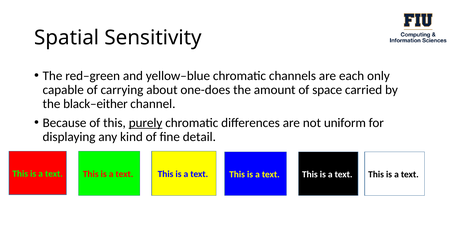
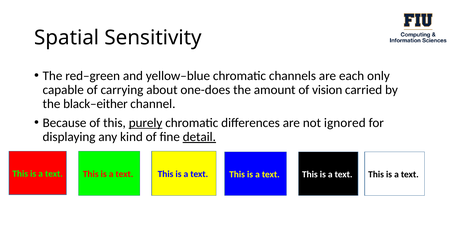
space: space -> vision
uniform: uniform -> ignored
detail underline: none -> present
